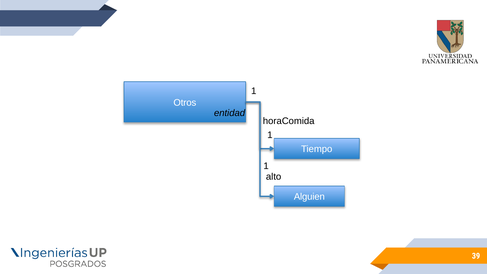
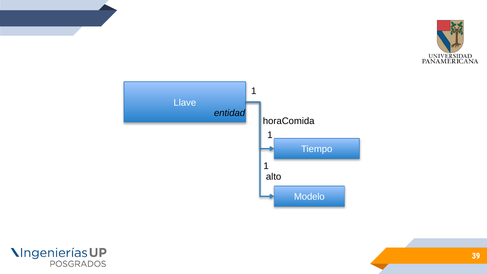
Otros: Otros -> Llave
Alguien: Alguien -> Modelo
